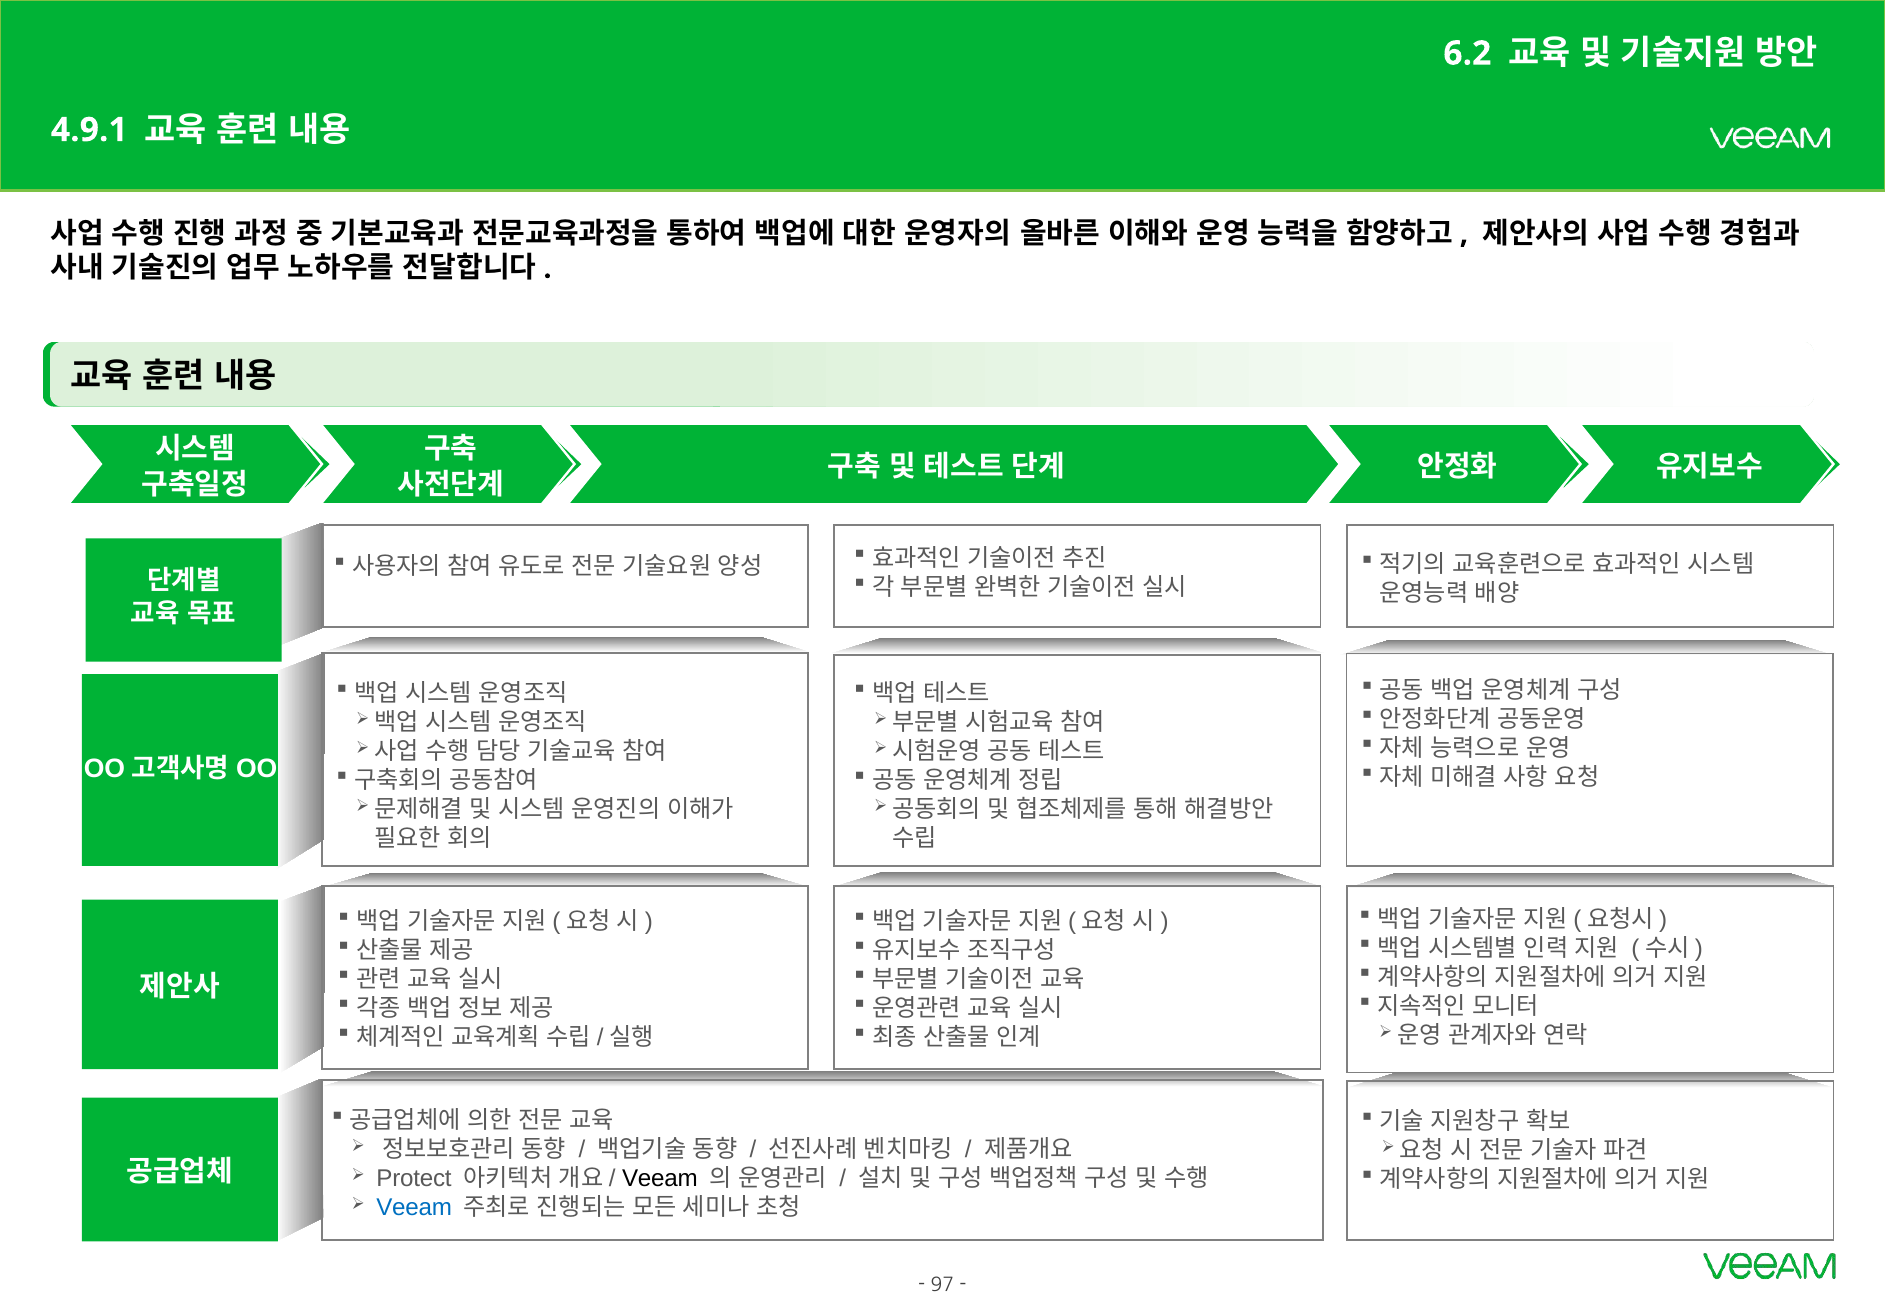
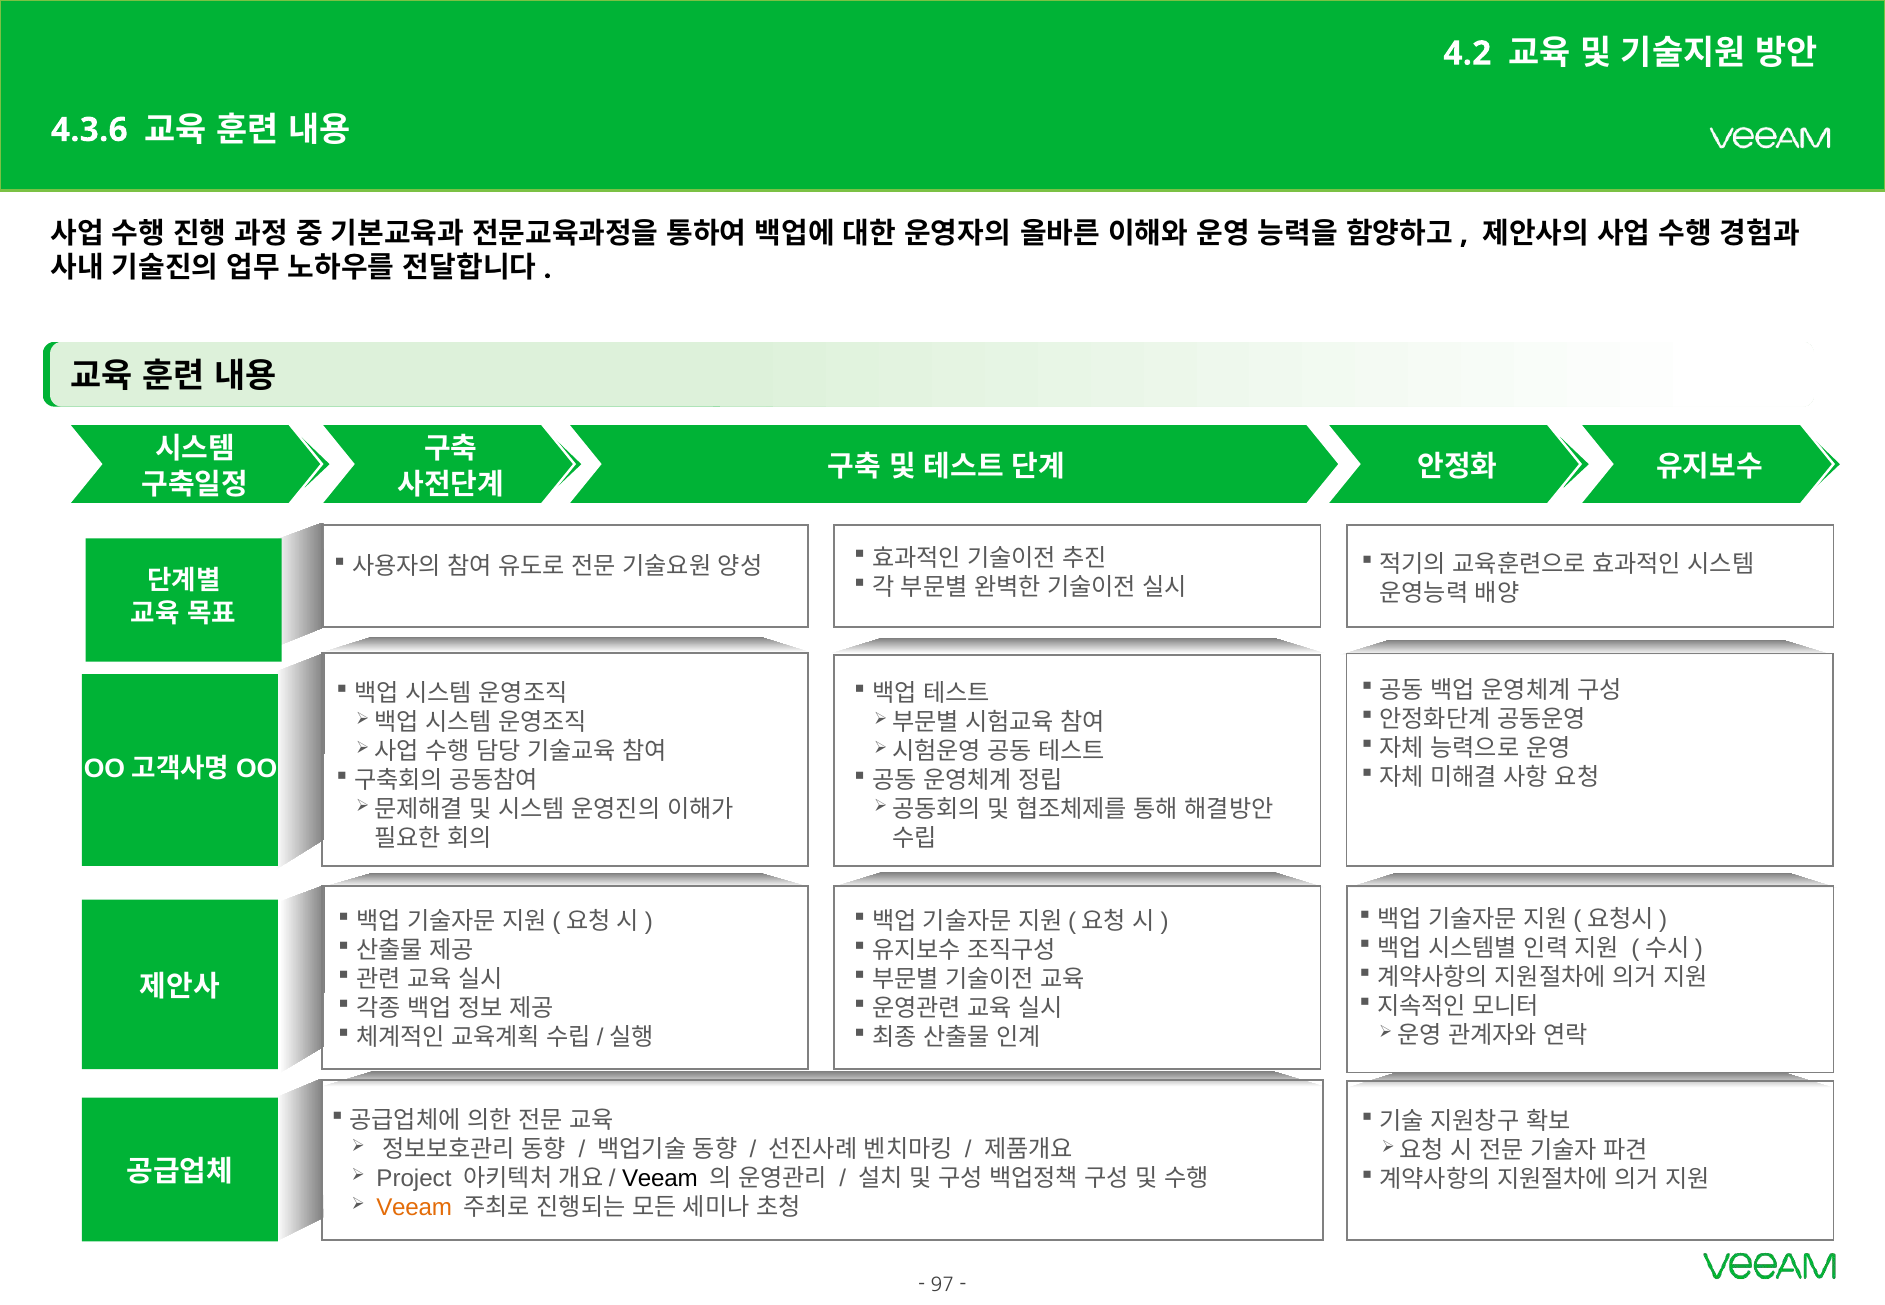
6.2: 6.2 -> 4.2
4.9.1: 4.9.1 -> 4.3.6
Protect: Protect -> Project
Veeam at (414, 1207) colour: blue -> orange
